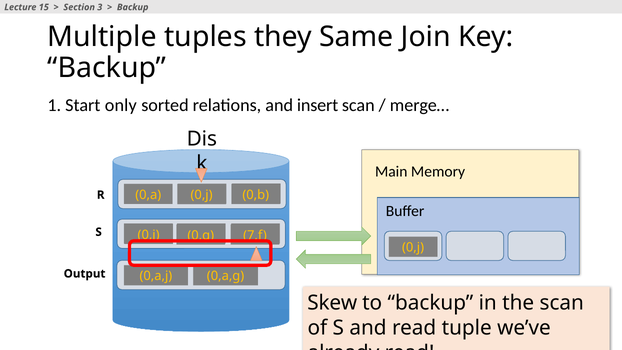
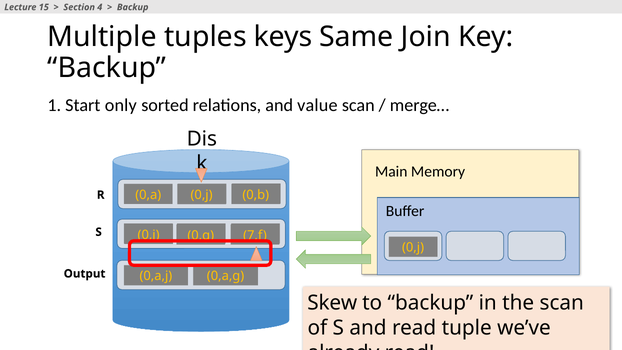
3: 3 -> 4
they: they -> keys
insert: insert -> value
